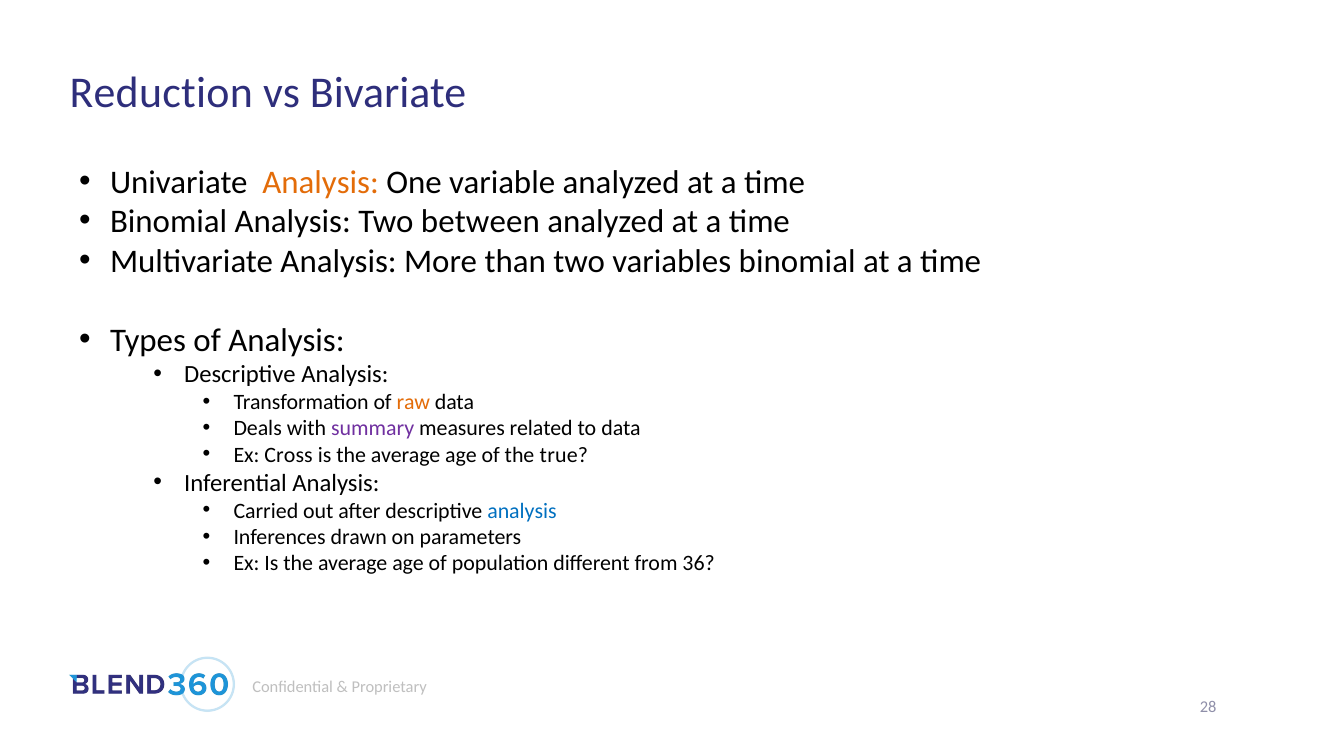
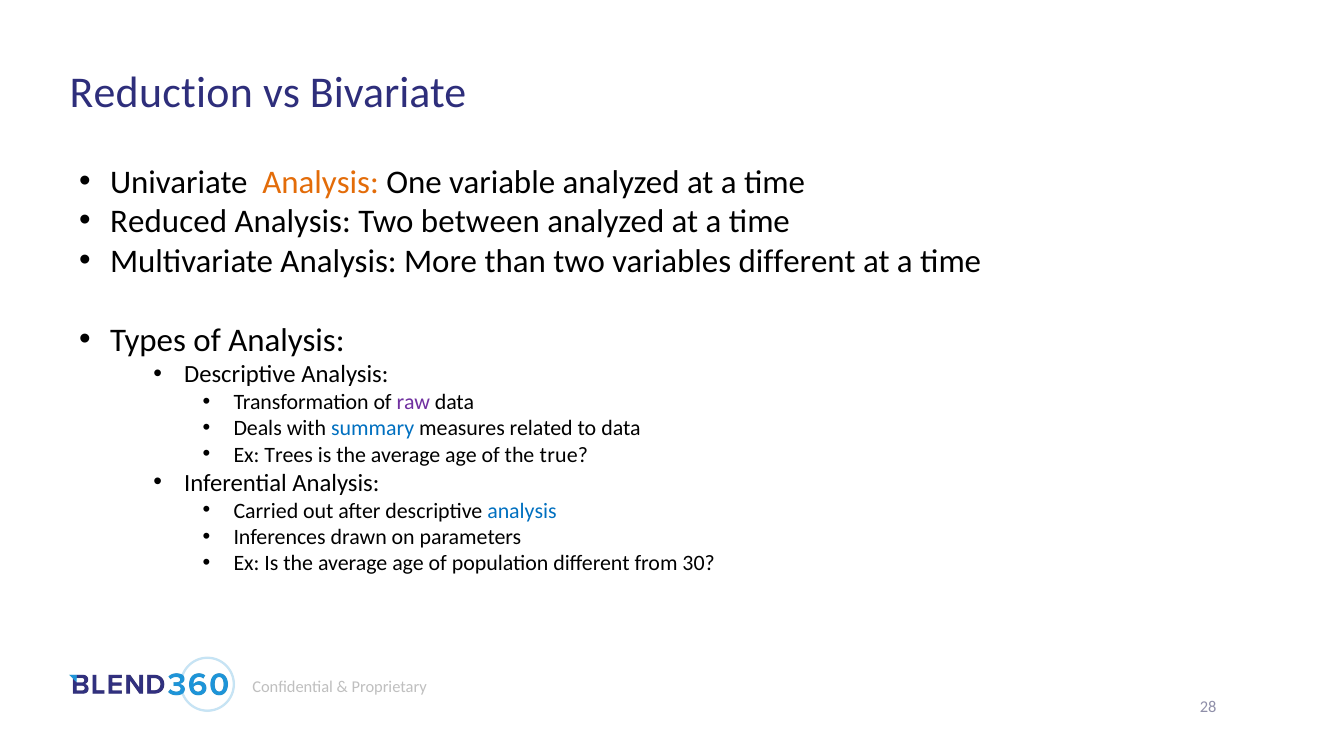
Binomial at (169, 222): Binomial -> Reduced
variables binomial: binomial -> different
raw colour: orange -> purple
summary colour: purple -> blue
Cross: Cross -> Trees
36: 36 -> 30
